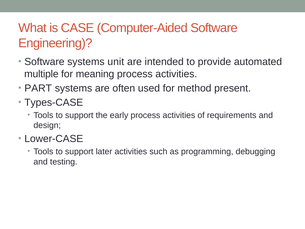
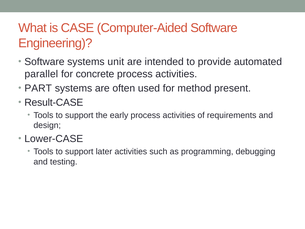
multiple: multiple -> parallel
meaning: meaning -> concrete
Types-CASE: Types-CASE -> Result-CASE
